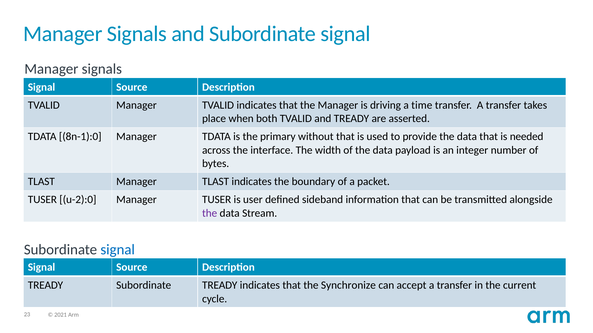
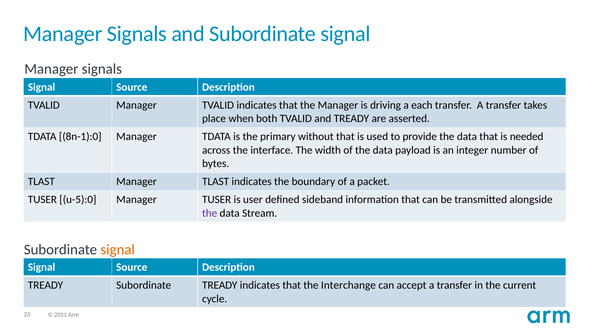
time: time -> each
u-2):0: u-2):0 -> u-5):0
signal at (118, 250) colour: blue -> orange
Synchronize: Synchronize -> Interchange
